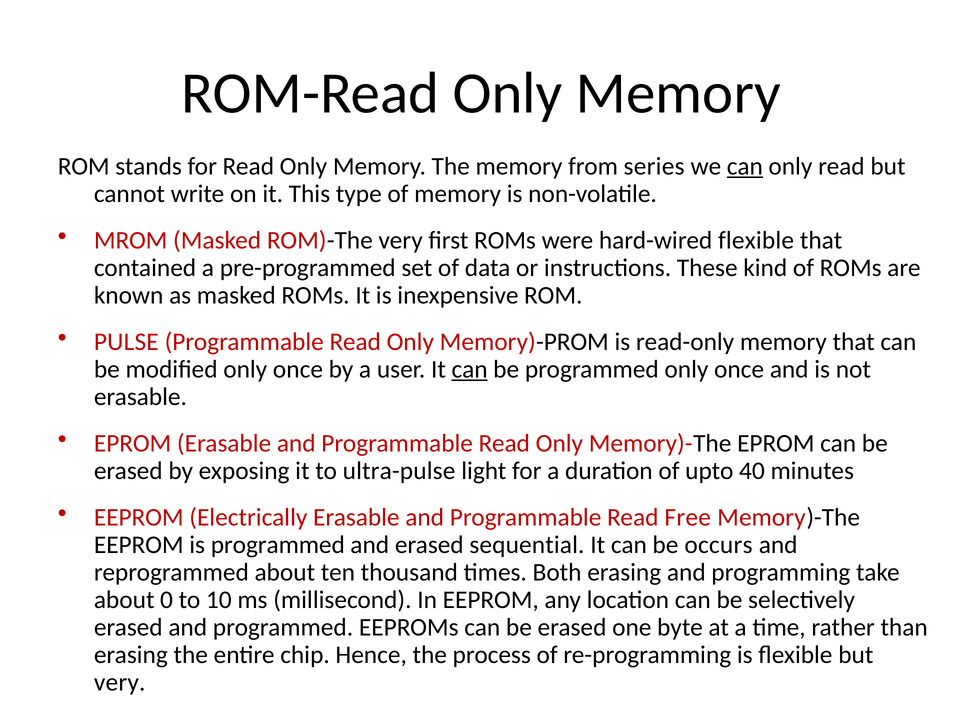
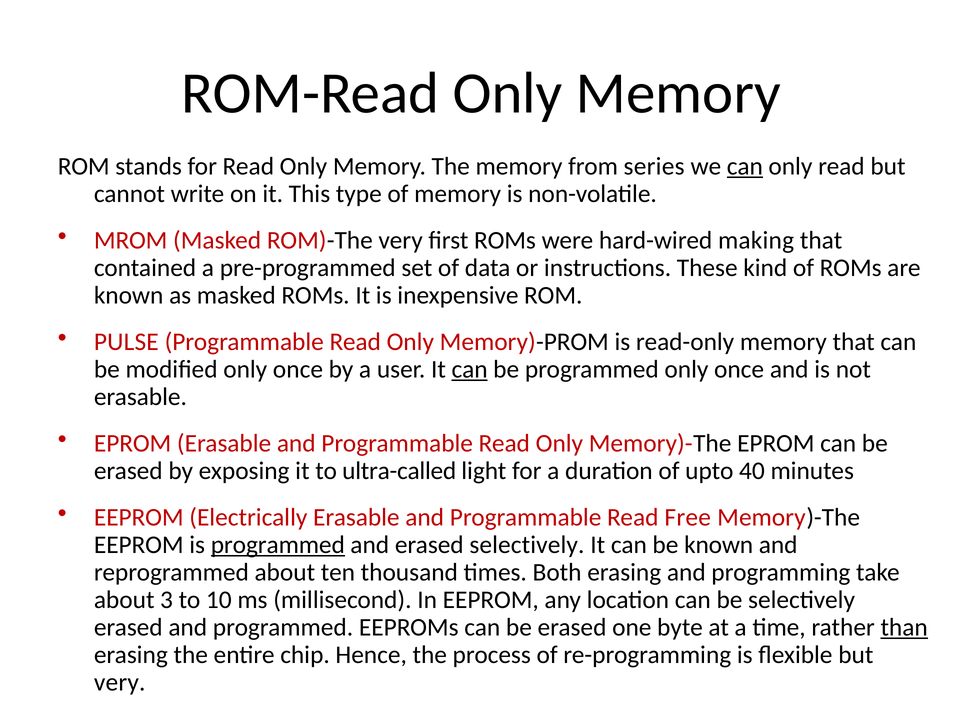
hard-wired flexible: flexible -> making
ultra-pulse: ultra-pulse -> ultra-called
programmed at (278, 545) underline: none -> present
erased sequential: sequential -> selectively
be occurs: occurs -> known
0: 0 -> 3
than underline: none -> present
